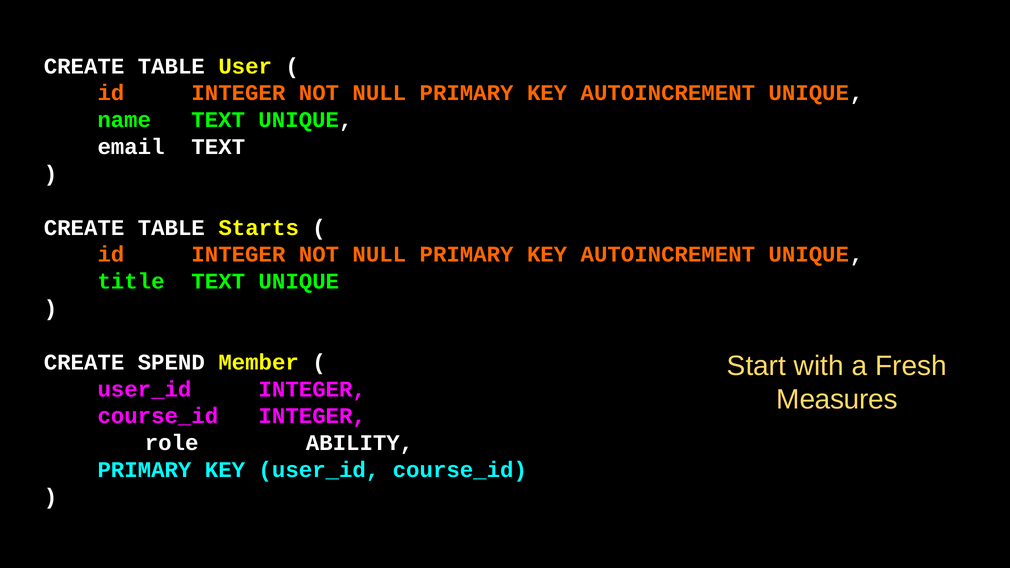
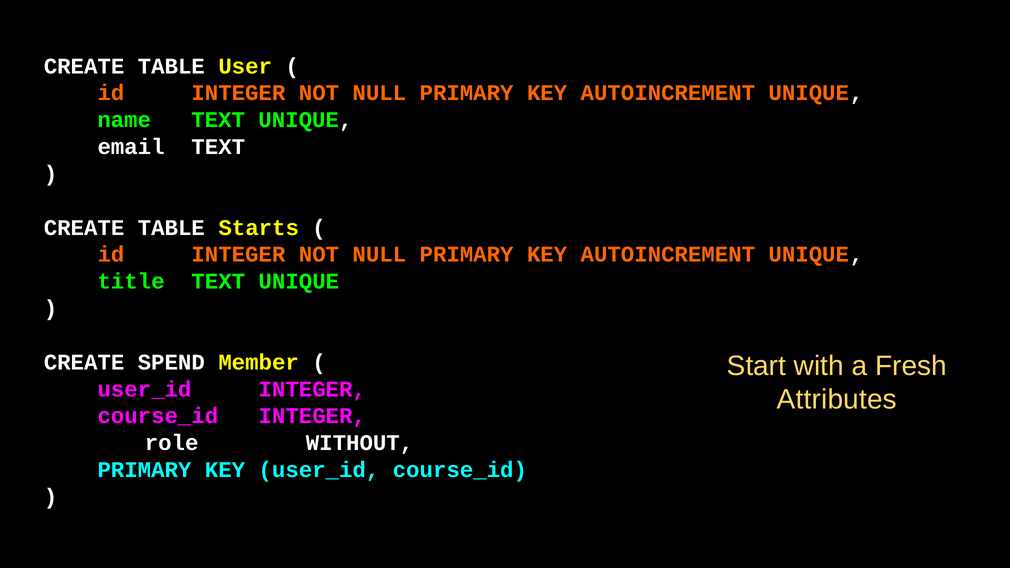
Measures: Measures -> Attributes
ABILITY: ABILITY -> WITHOUT
